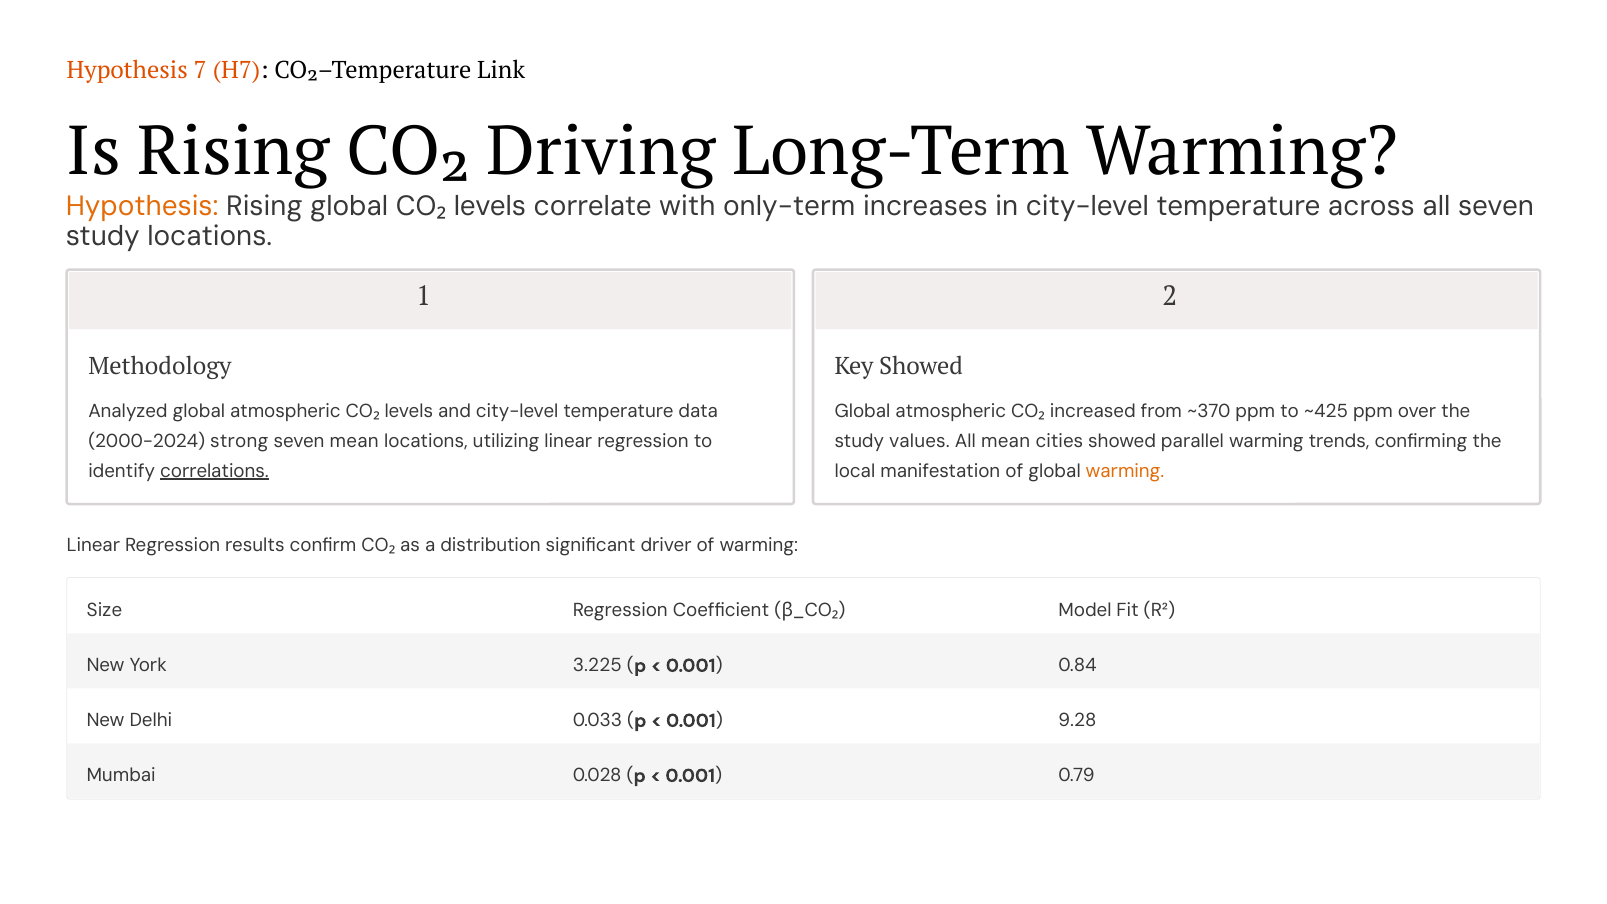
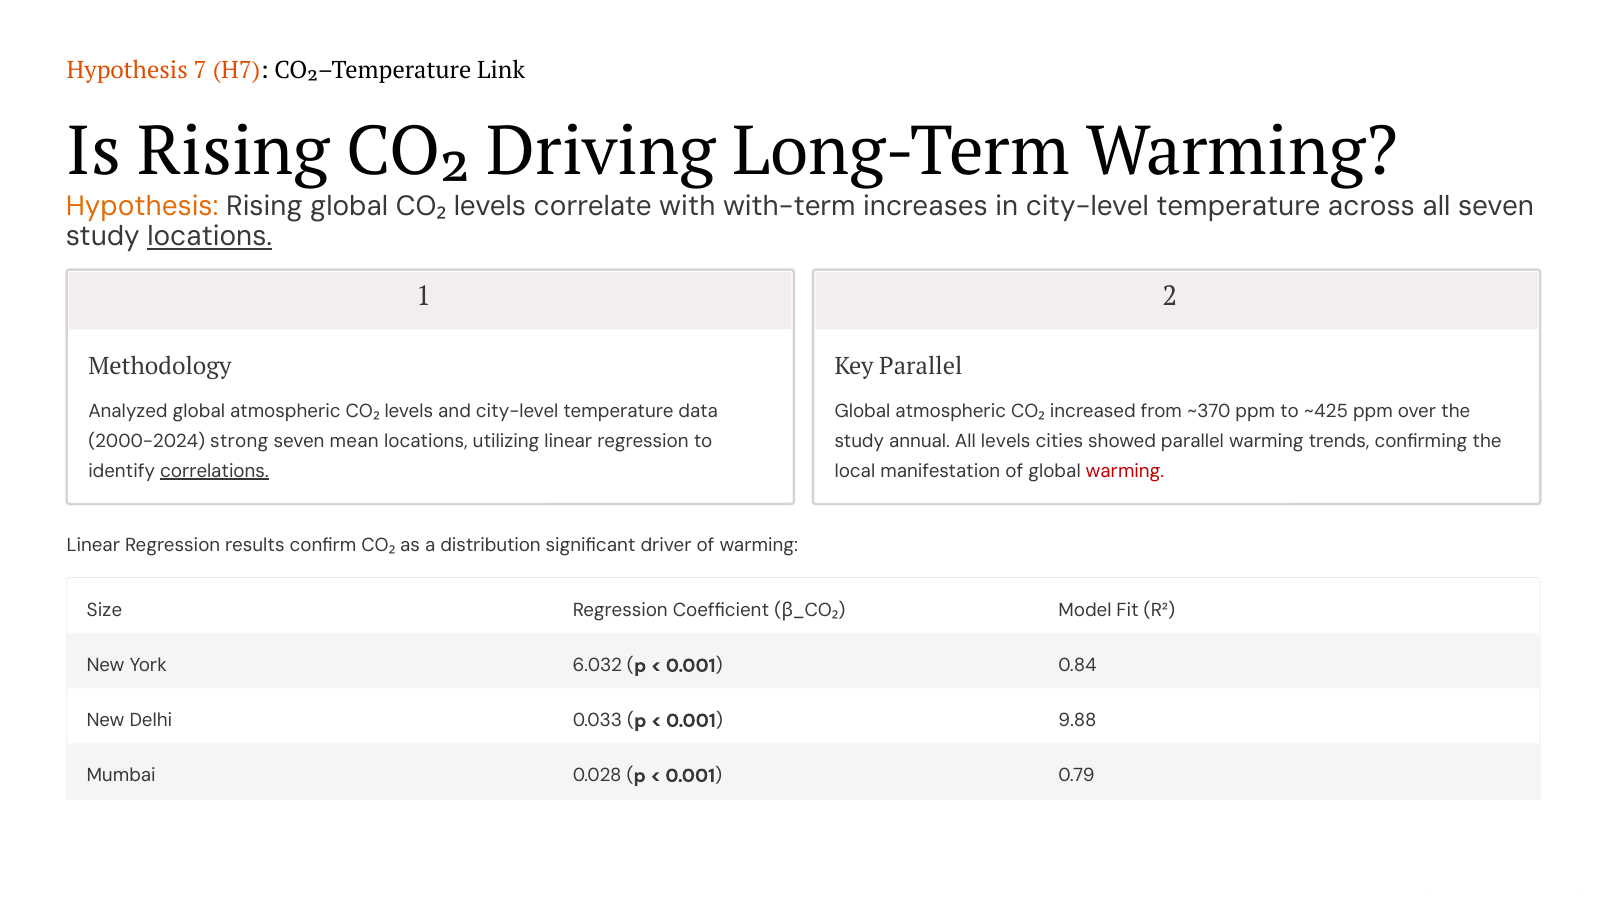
only-term: only-term -> with-term
locations at (210, 237) underline: none -> present
Key Showed: Showed -> Parallel
values: values -> annual
All mean: mean -> levels
warming at (1125, 471) colour: orange -> red
3.225: 3.225 -> 6.032
9.28: 9.28 -> 9.88
